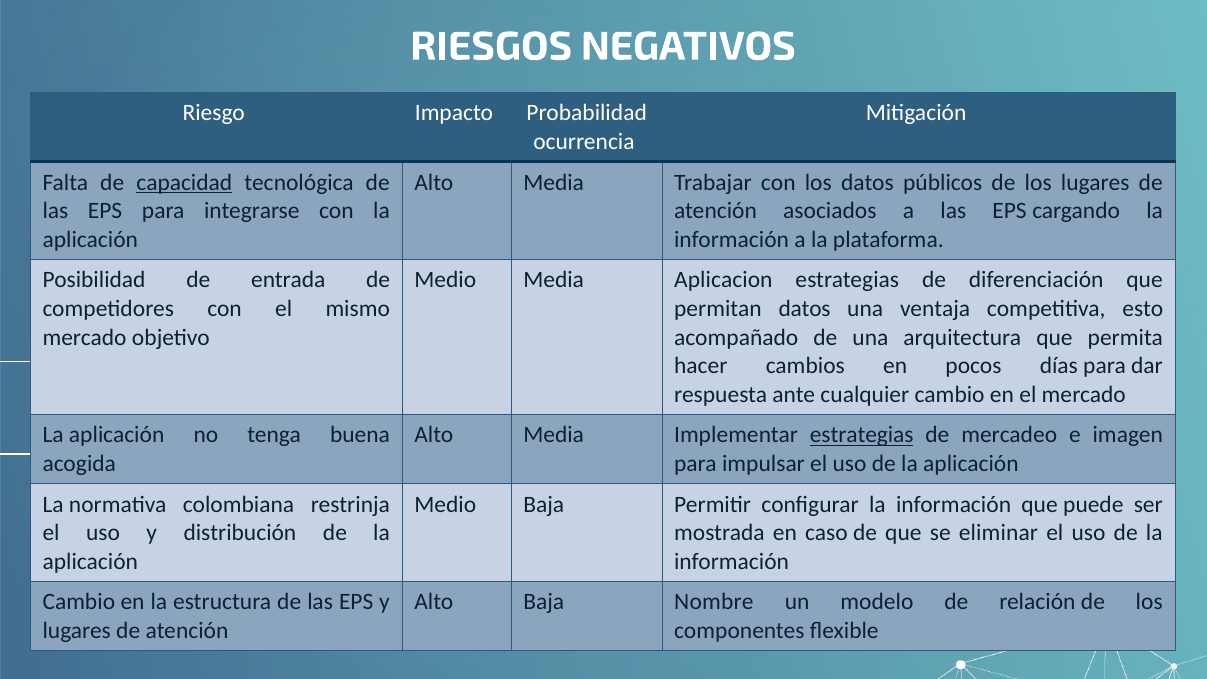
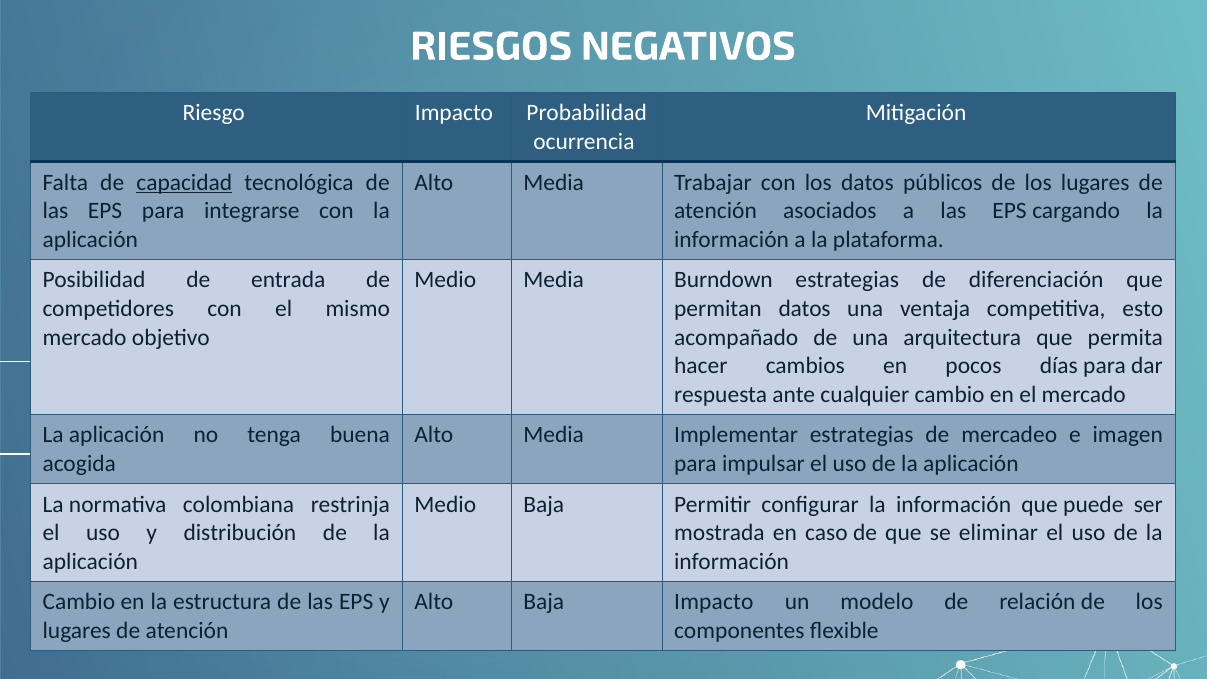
Aplicacion: Aplicacion -> Burndown
estrategias at (862, 435) underline: present -> none
Baja Nombre: Nombre -> Impacto
